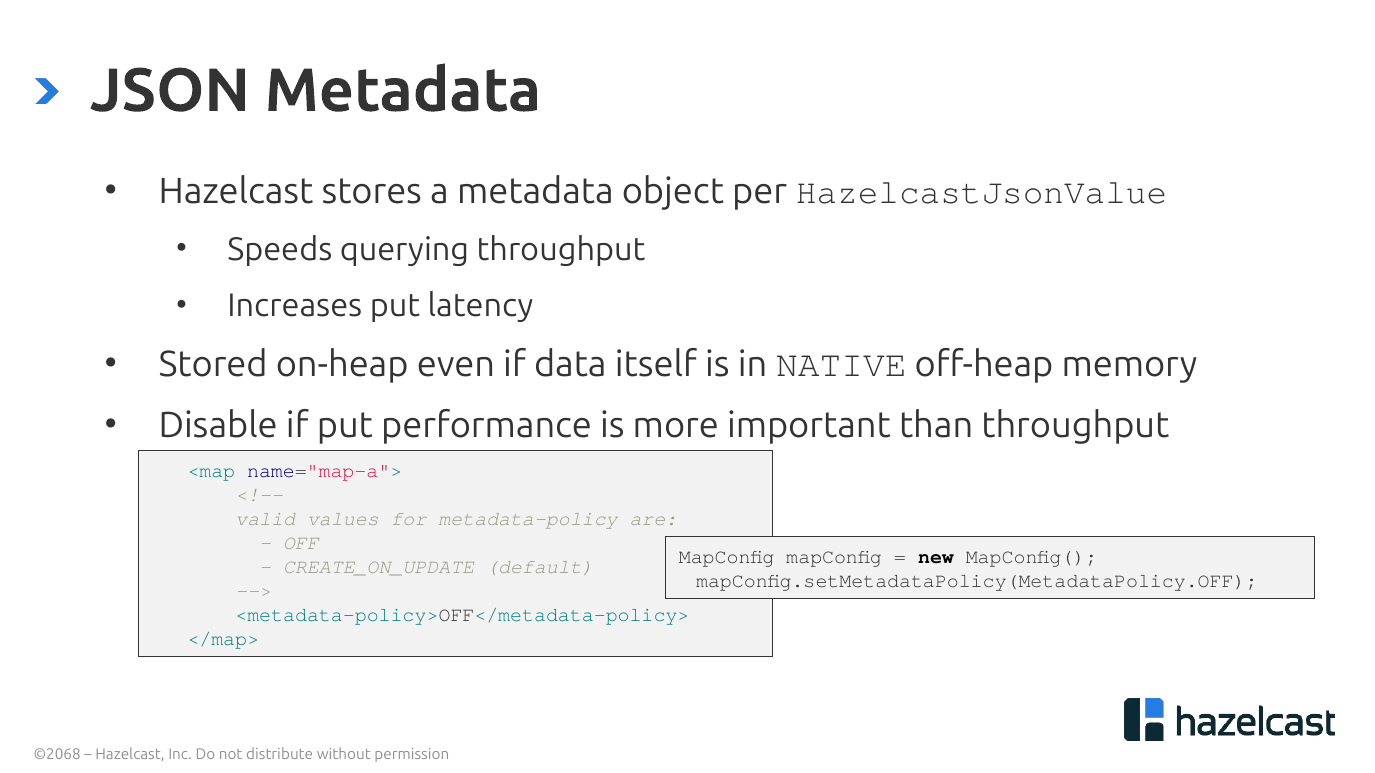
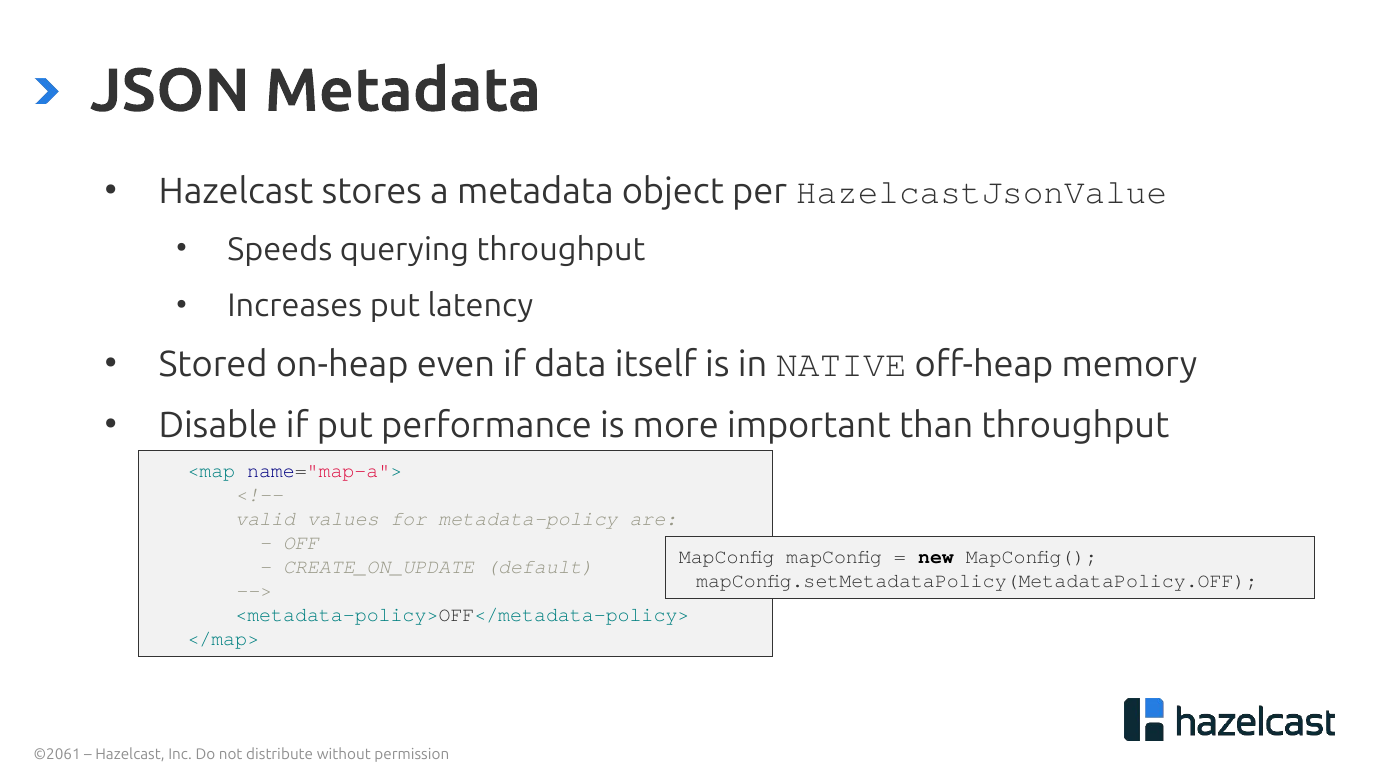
©2068: ©2068 -> ©2061
